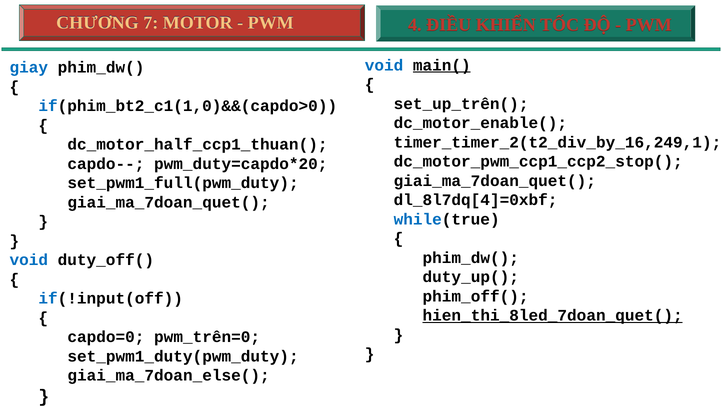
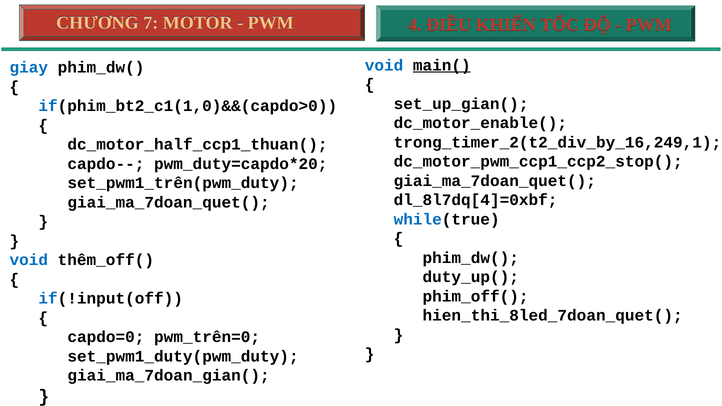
set_up_trên(: set_up_trên( -> set_up_gian(
timer_timer_2(t2_div_by_16,249,1: timer_timer_2(t2_div_by_16,249,1 -> trong_timer_2(t2_div_by_16,249,1
set_pwm1_full(pwm_duty: set_pwm1_full(pwm_duty -> set_pwm1_trên(pwm_duty
duty_off(: duty_off( -> thêm_off(
hien_thi_8led_7doan_quet( underline: present -> none
giai_ma_7doan_else(: giai_ma_7doan_else( -> giai_ma_7doan_gian(
